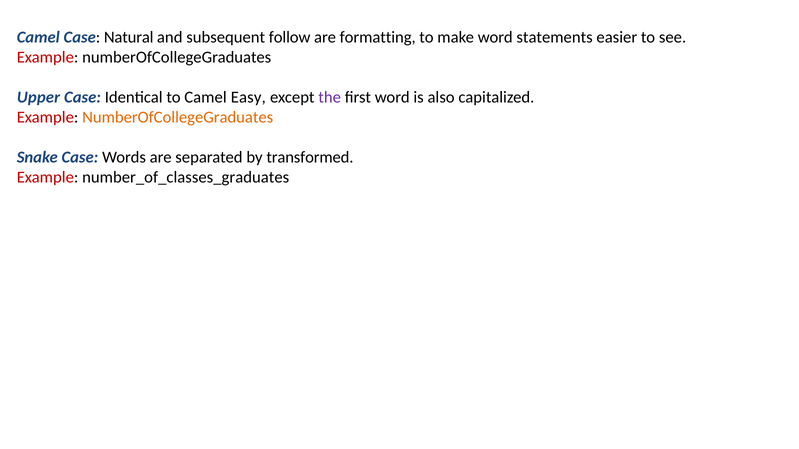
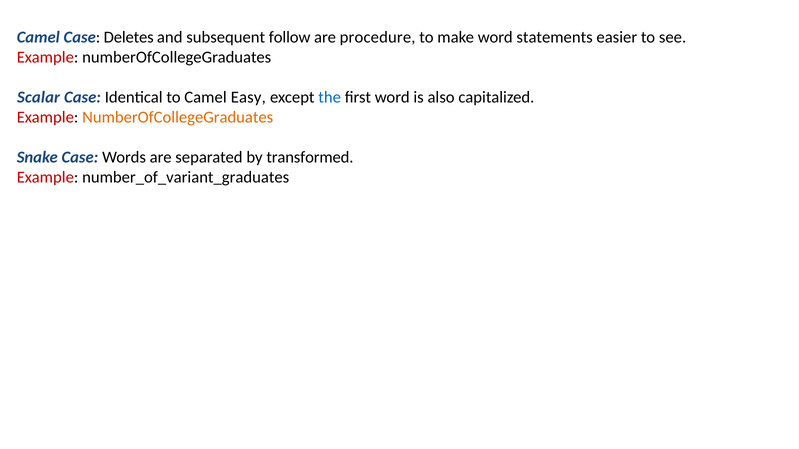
Natural: Natural -> Deletes
formatting: formatting -> procedure
Upper: Upper -> Scalar
the colour: purple -> blue
number_of_classes_graduates: number_of_classes_graduates -> number_of_variant_graduates
